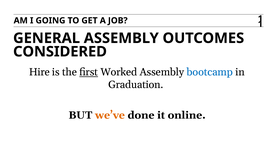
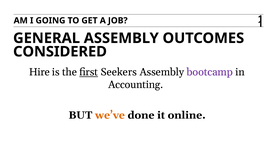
Worked: Worked -> Seekers
bootcamp colour: blue -> purple
Graduation: Graduation -> Accounting
